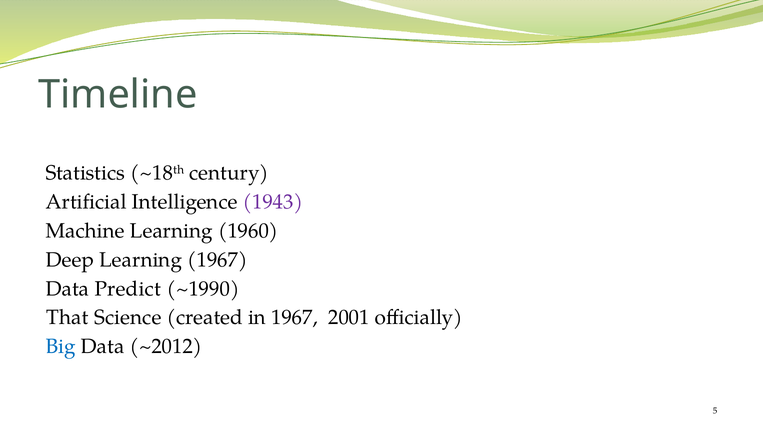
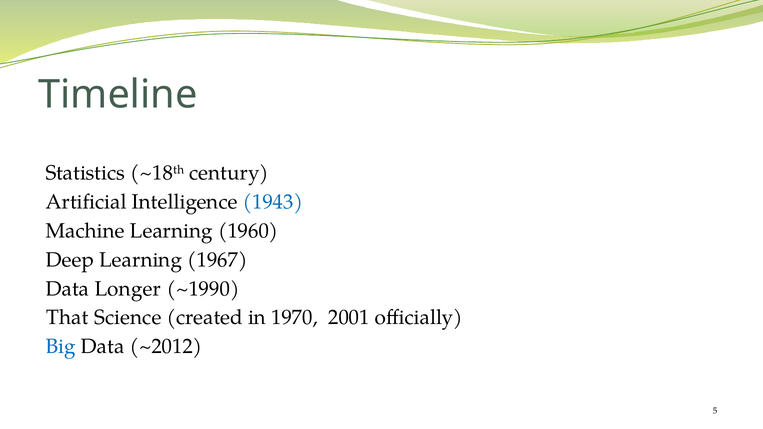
1943 colour: purple -> blue
Predict: Predict -> Longer
in 1967: 1967 -> 1970
